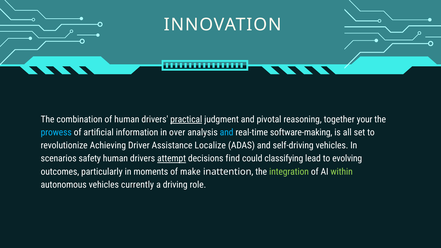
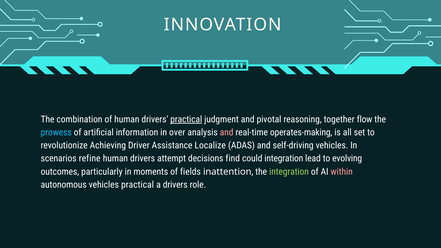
your: your -> flow
and at (227, 132) colour: light blue -> pink
software-making: software-making -> operates-making
safety: safety -> refine
attempt underline: present -> none
could classifying: classifying -> integration
make: make -> fields
within colour: light green -> pink
vehicles currently: currently -> practical
a driving: driving -> drivers
